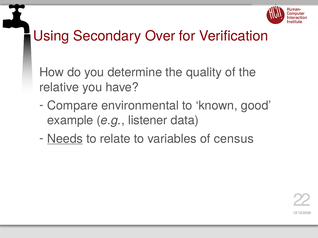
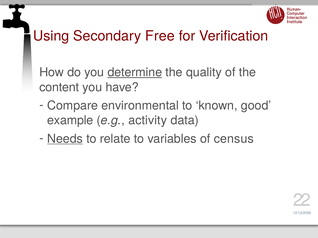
Over: Over -> Free
determine underline: none -> present
relative: relative -> content
listener: listener -> activity
